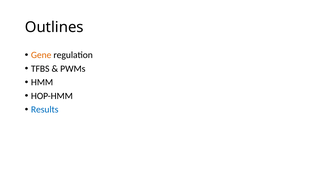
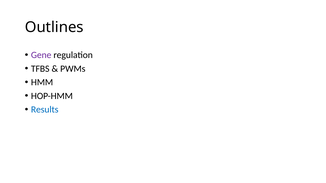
Gene colour: orange -> purple
